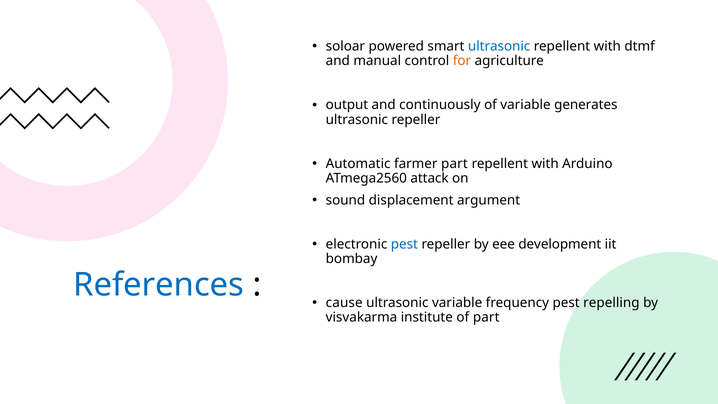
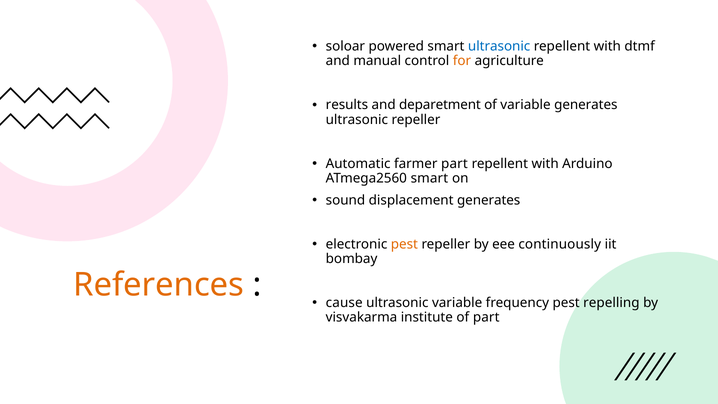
output: output -> results
continuously: continuously -> deparetment
ATmega2560 attack: attack -> smart
displacement argument: argument -> generates
pest at (404, 244) colour: blue -> orange
development: development -> continuously
References colour: blue -> orange
